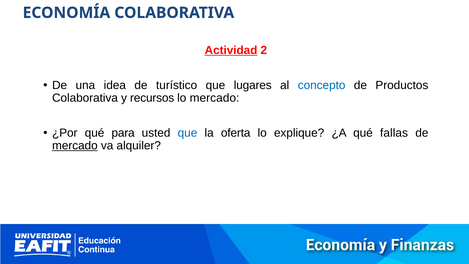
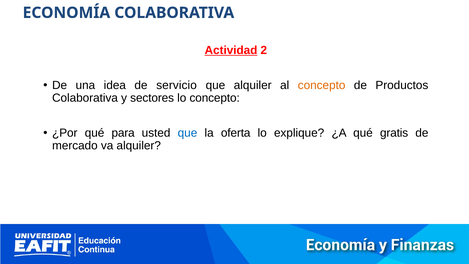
turístico: turístico -> servicio
que lugares: lugares -> alquiler
concepto at (322, 85) colour: blue -> orange
recursos: recursos -> sectores
lo mercado: mercado -> concepto
fallas: fallas -> gratis
mercado at (75, 146) underline: present -> none
